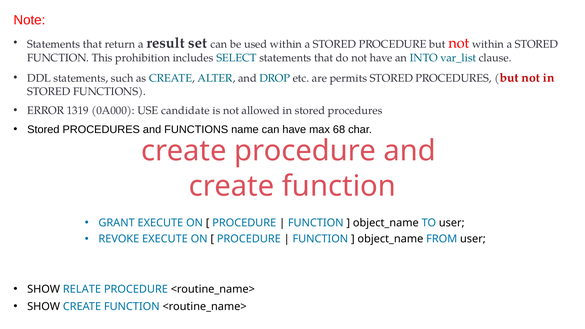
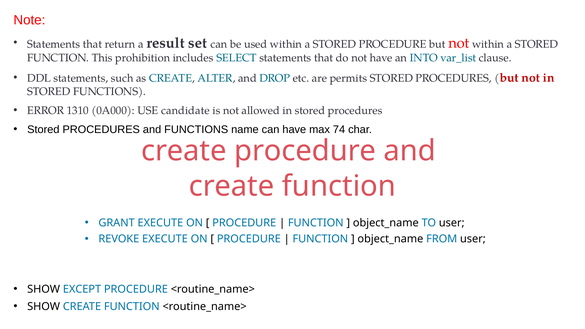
1319: 1319 -> 1310
68: 68 -> 74
RELATE: RELATE -> EXCEPT
